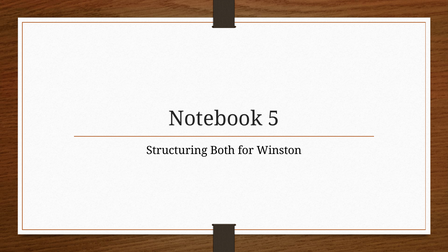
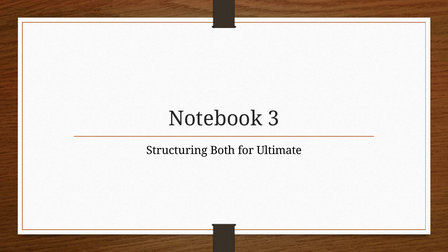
5: 5 -> 3
Winston: Winston -> Ultimate
